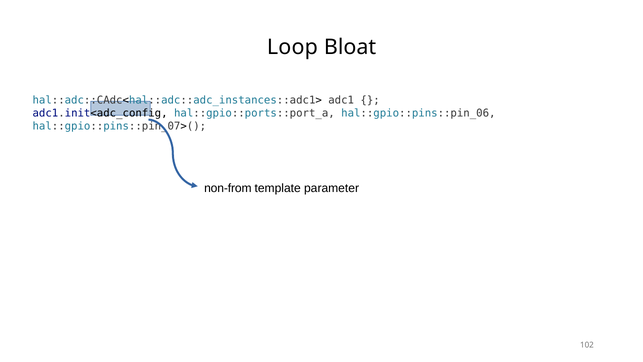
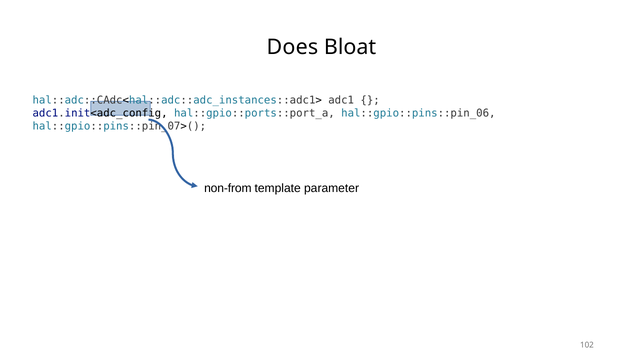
Loop: Loop -> Does
